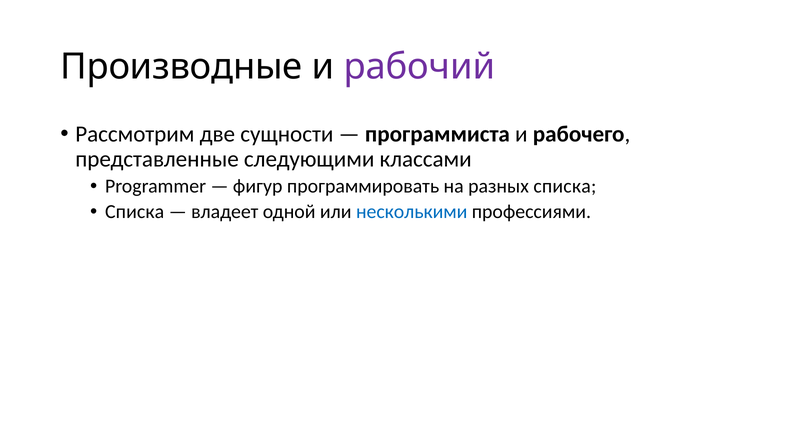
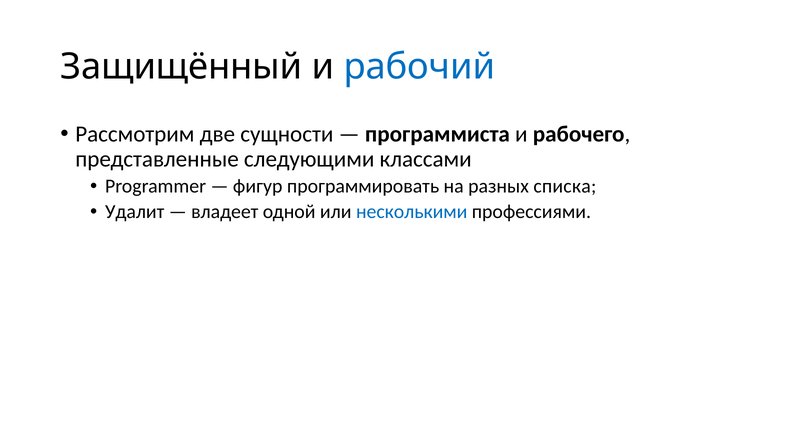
Производные: Производные -> Защищённый
рабочий colour: purple -> blue
Списка at (135, 212): Списка -> Удалит
